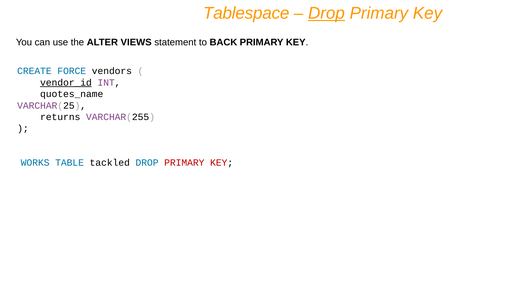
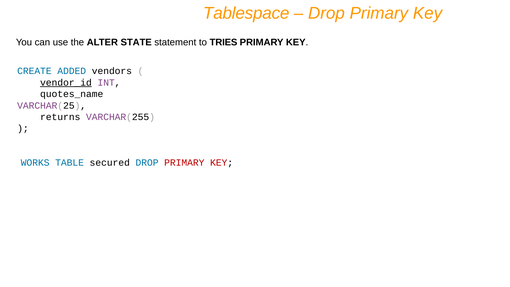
Drop at (326, 13) underline: present -> none
VIEWS: VIEWS -> STATE
BACK: BACK -> TRIES
FORCE: FORCE -> ADDED
tackled: tackled -> secured
